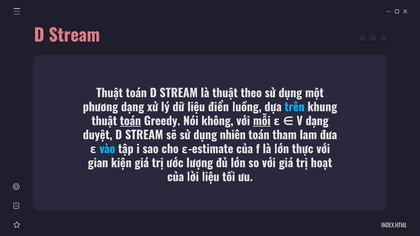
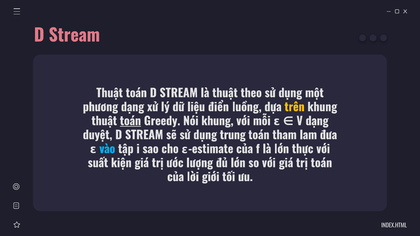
trên colour: light blue -> yellow
Nói không: không -> khung
mỗi underline: present -> none
nhiên: nhiên -> trung
gian: gian -> suất
trị hoạt: hoạt -> toán
lời liệu: liệu -> giới
